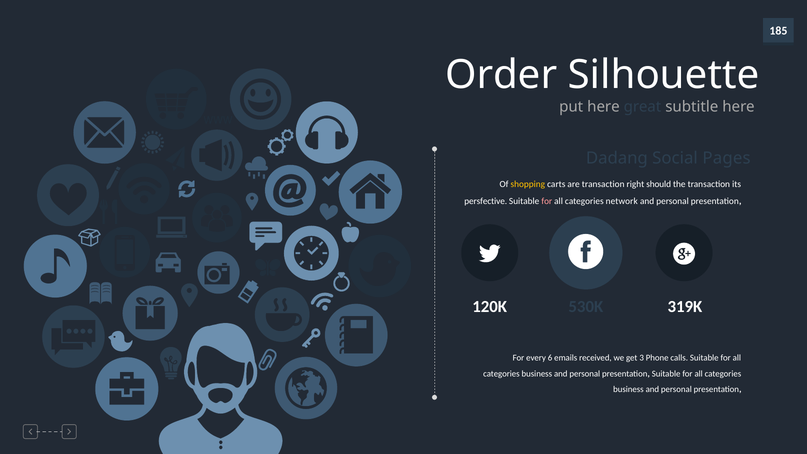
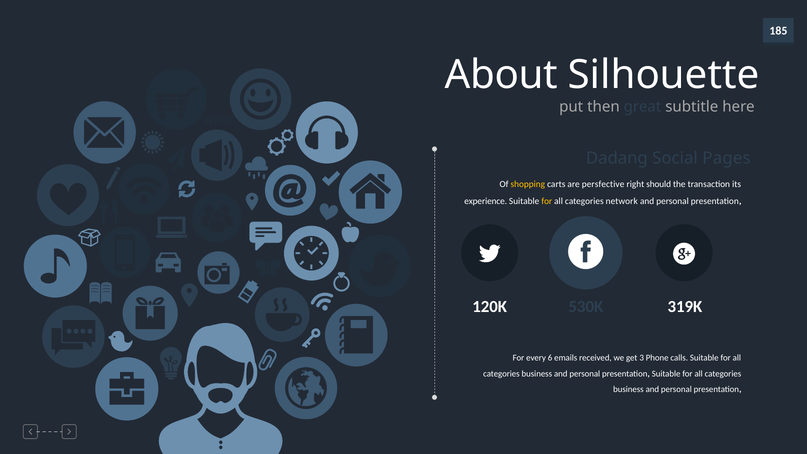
Order: Order -> About
put here: here -> then
are transaction: transaction -> persfective
persfective: persfective -> experience
for at (547, 201) colour: pink -> yellow
